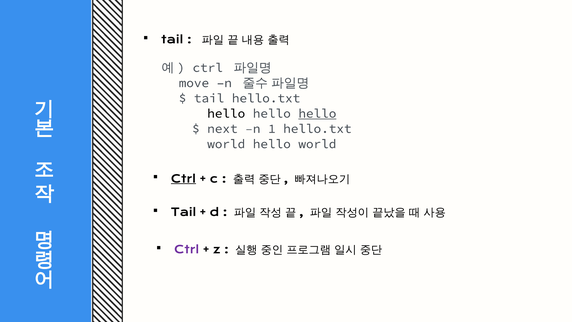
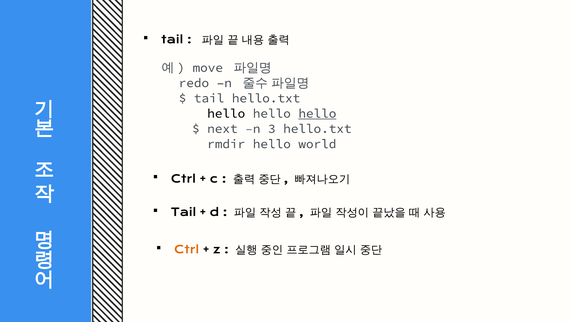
ctrl at (208, 68): ctrl -> move
move: move -> redo
1: 1 -> 3
world at (226, 144): world -> rmdir
Ctrl at (183, 179) underline: present -> none
Ctrl at (187, 250) colour: purple -> orange
